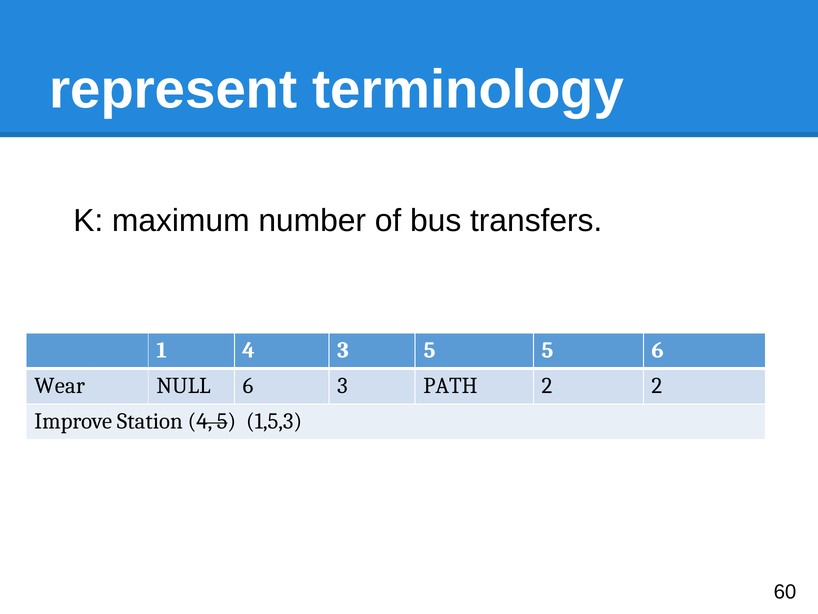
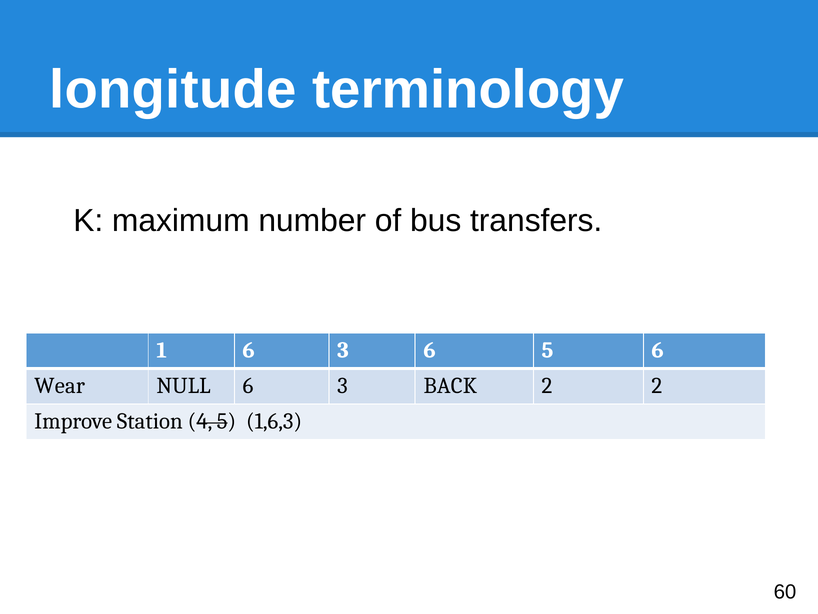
represent: represent -> longitude
1 4: 4 -> 6
3 5: 5 -> 6
PATH: PATH -> BACK
1,5,3: 1,5,3 -> 1,6,3
